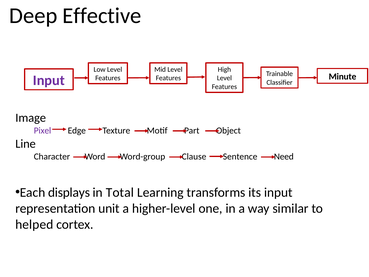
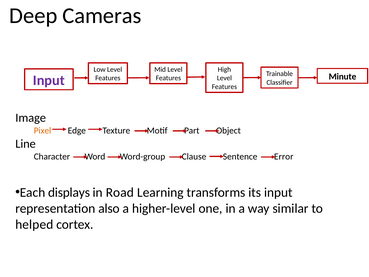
Effective: Effective -> Cameras
Pixel colour: purple -> orange
Need: Need -> Error
Total: Total -> Road
unit: unit -> also
